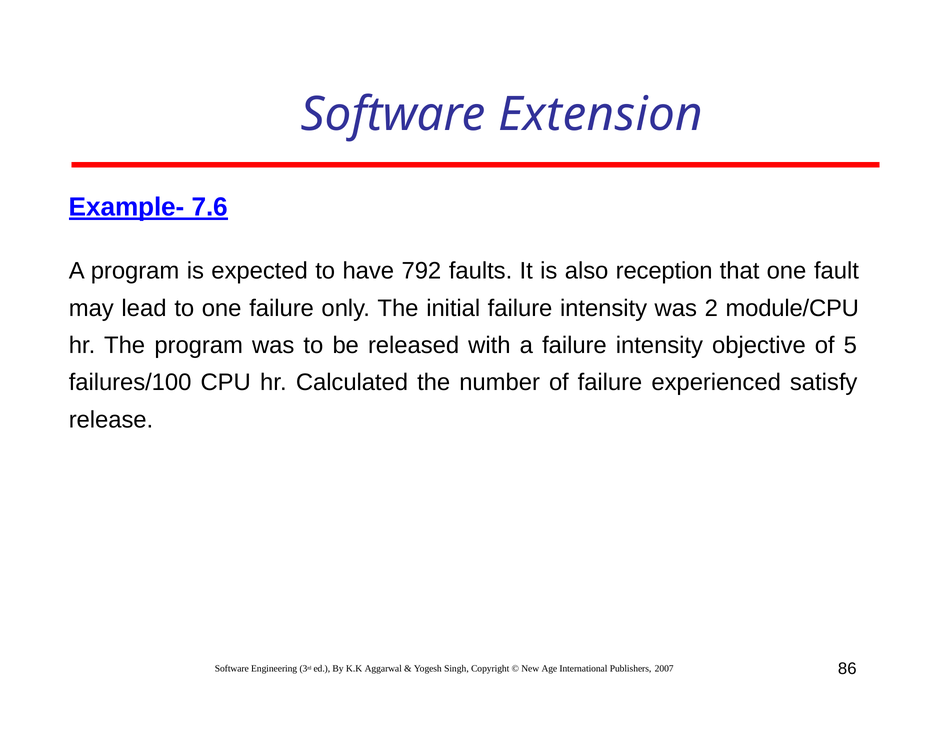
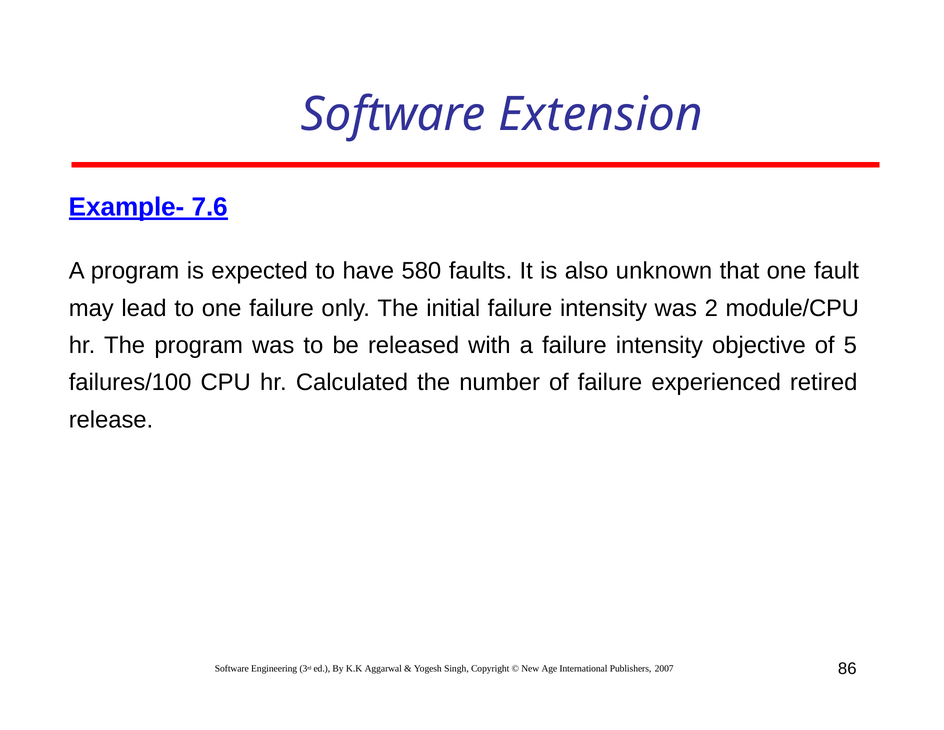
792: 792 -> 580
reception: reception -> unknown
satisfy: satisfy -> retired
